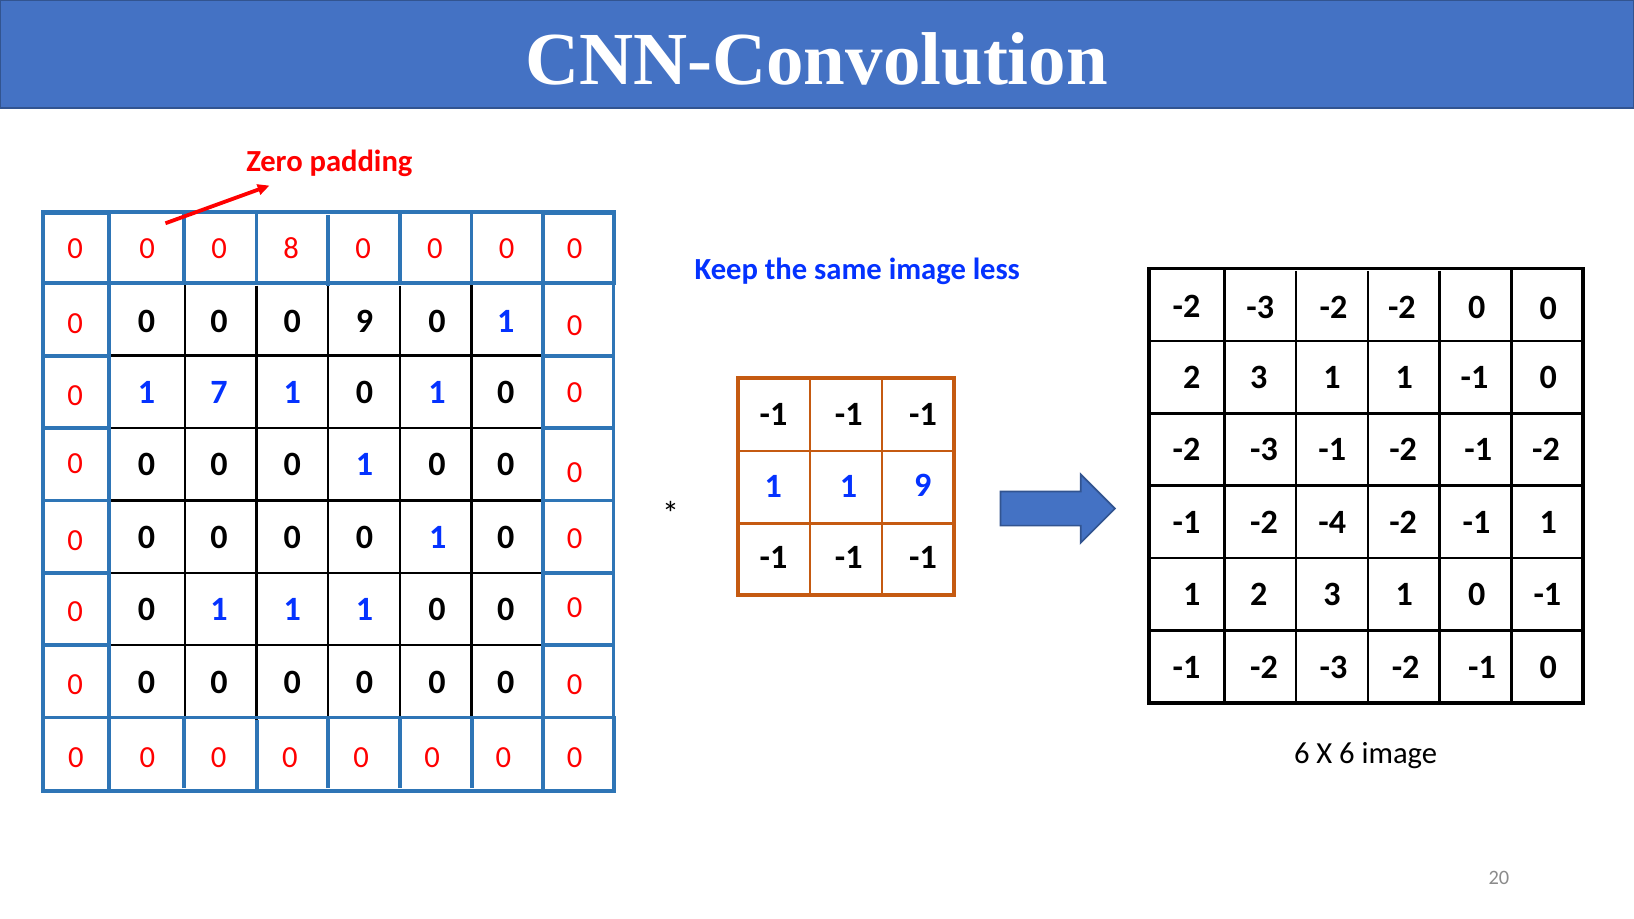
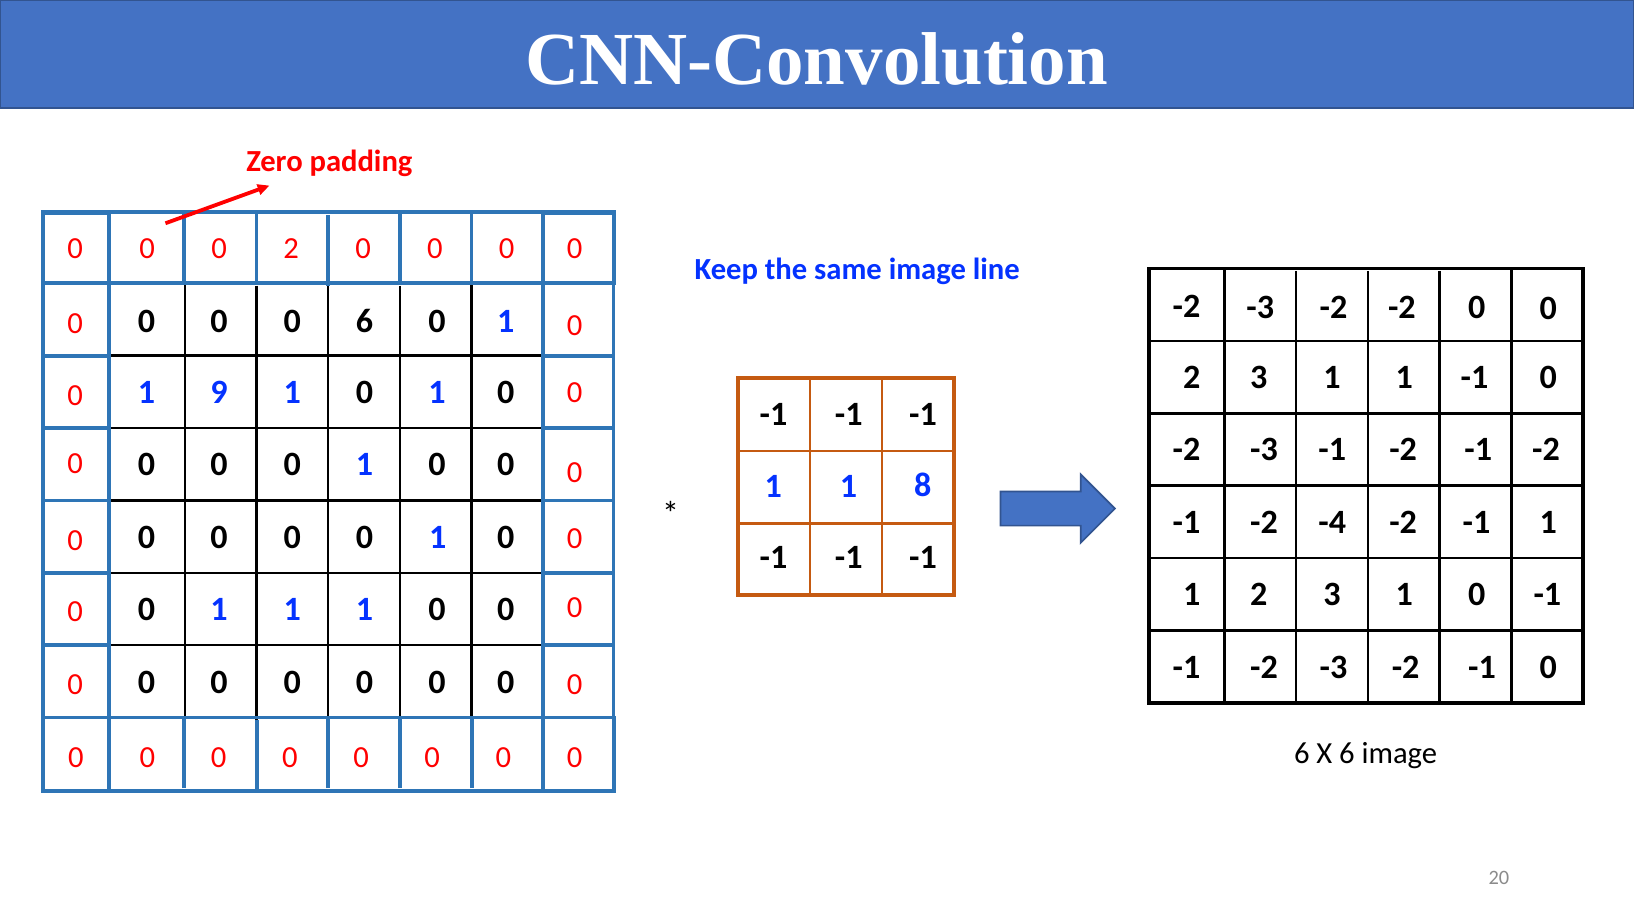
0 0 8: 8 -> 2
less: less -> line
0 9: 9 -> 6
7: 7 -> 9
1 9: 9 -> 8
